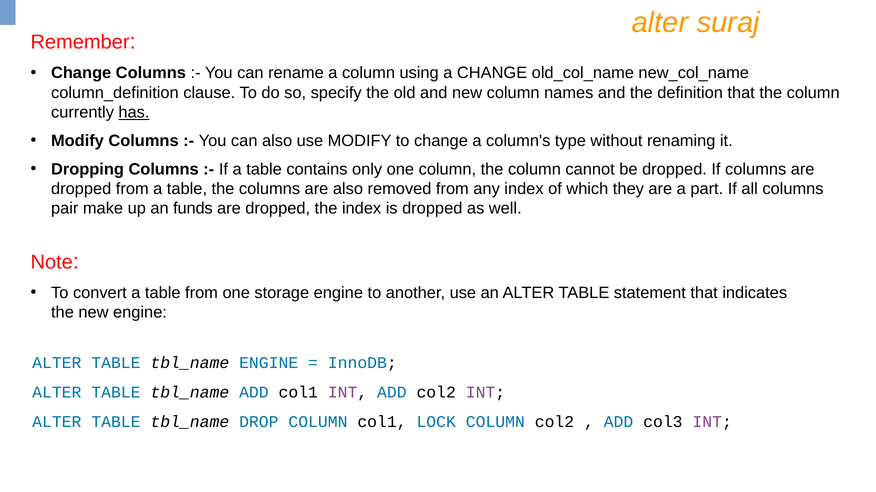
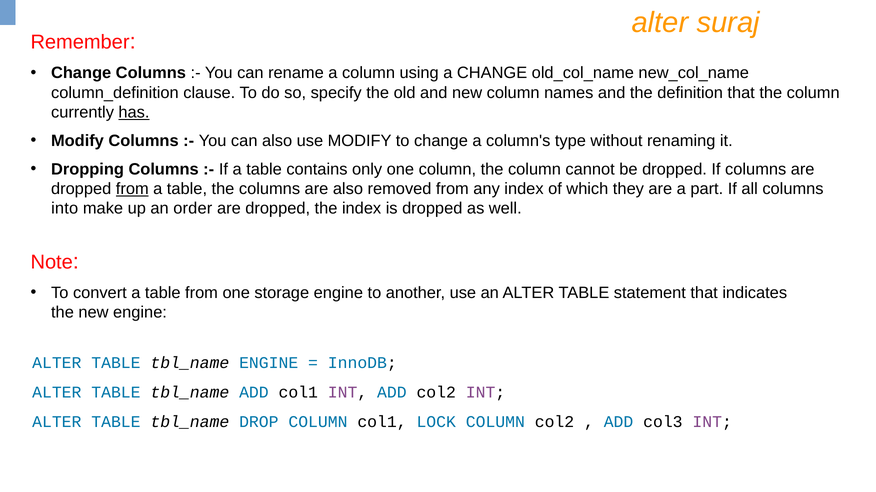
from at (132, 189) underline: none -> present
pair: pair -> into
funds: funds -> order
